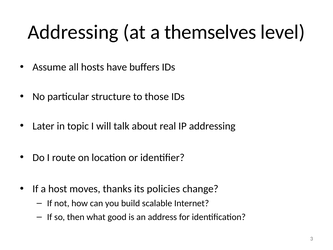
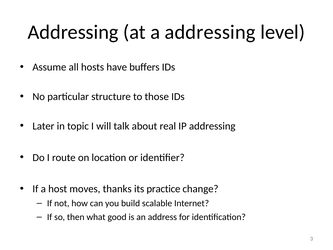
a themselves: themselves -> addressing
policies: policies -> practice
